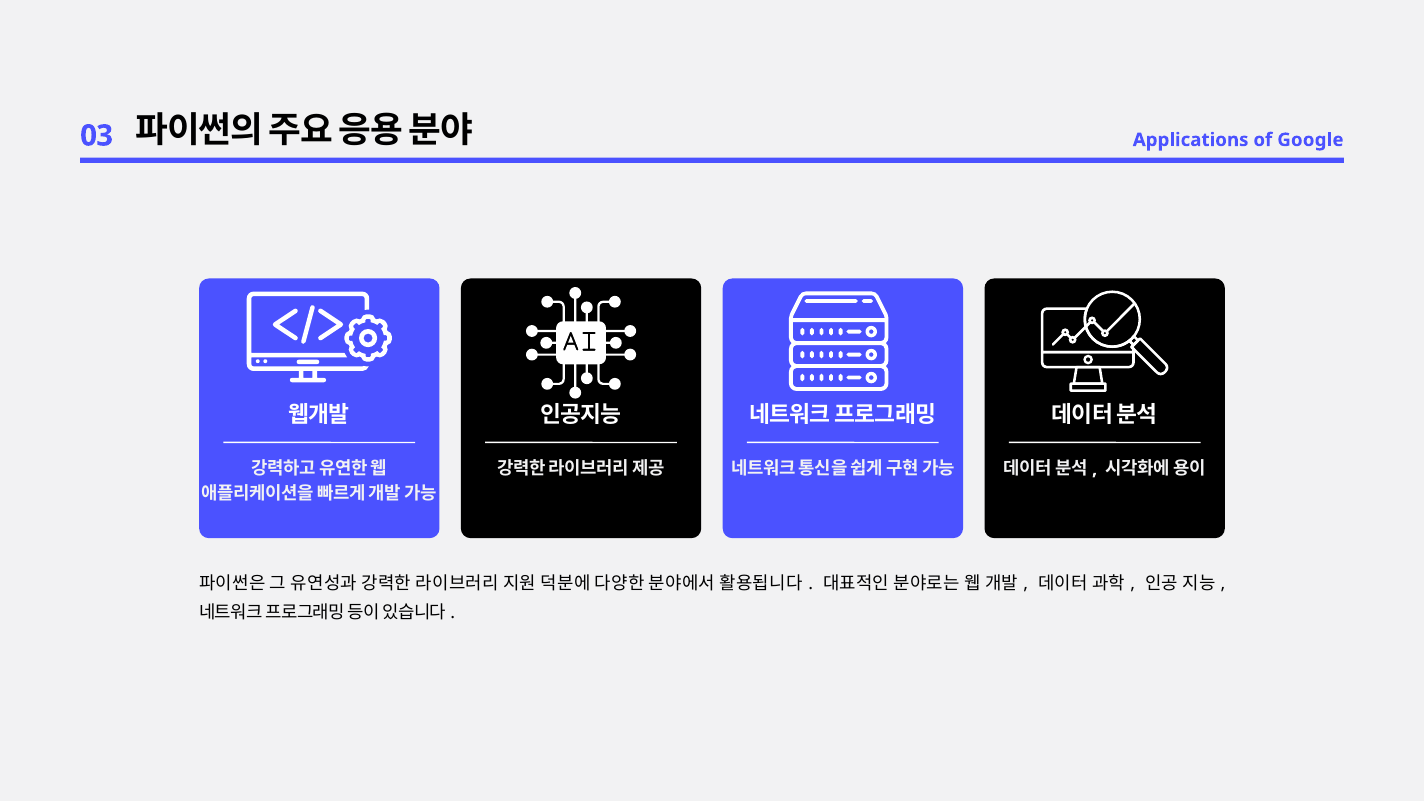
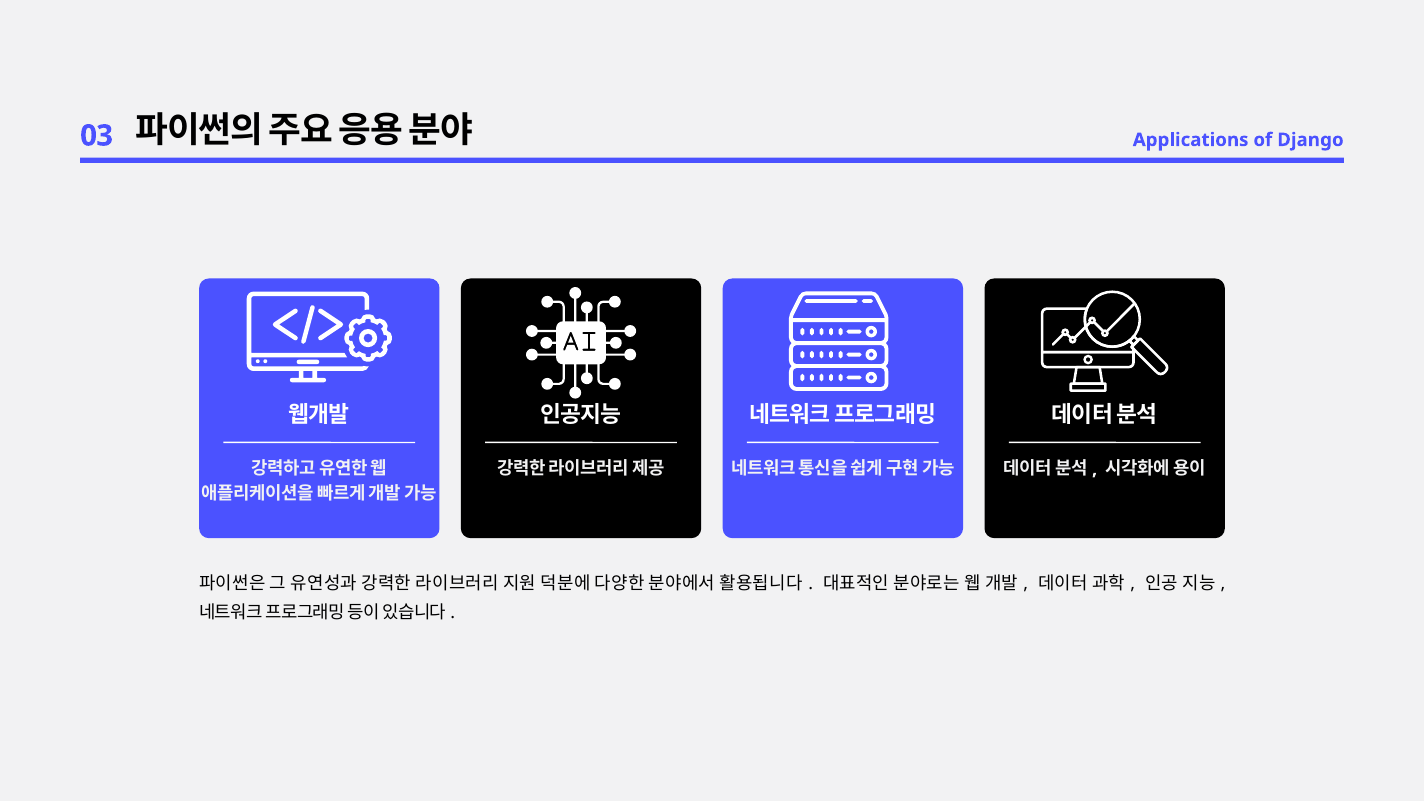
Google: Google -> Django
